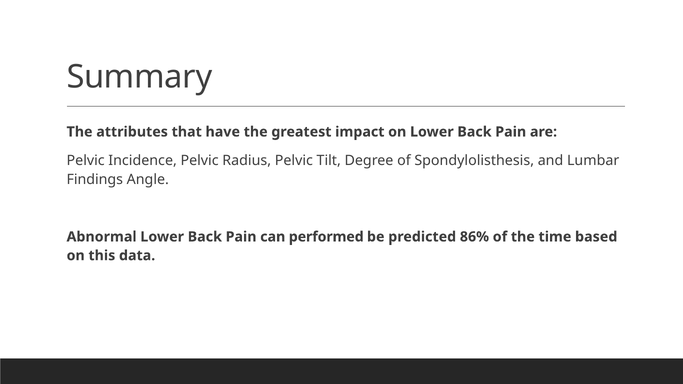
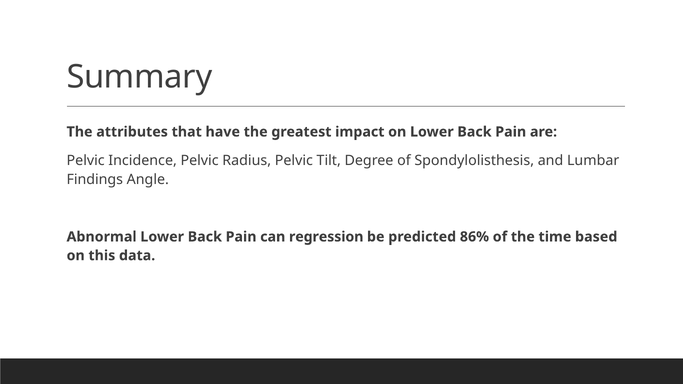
performed: performed -> regression
